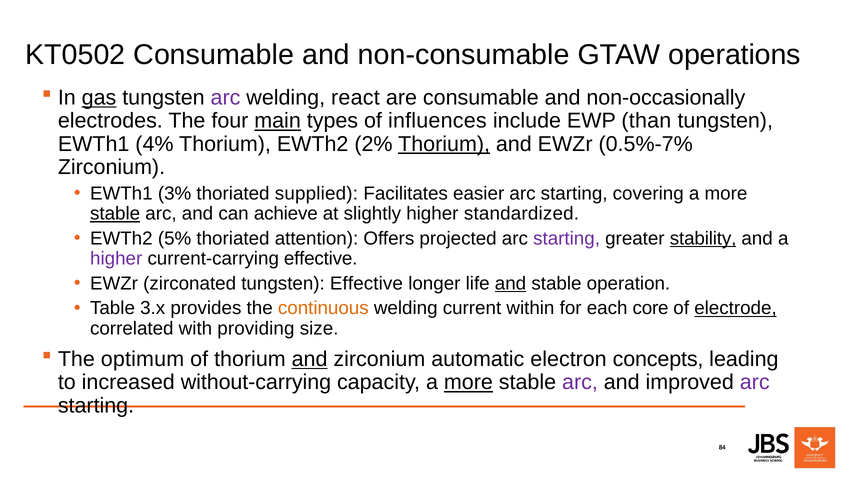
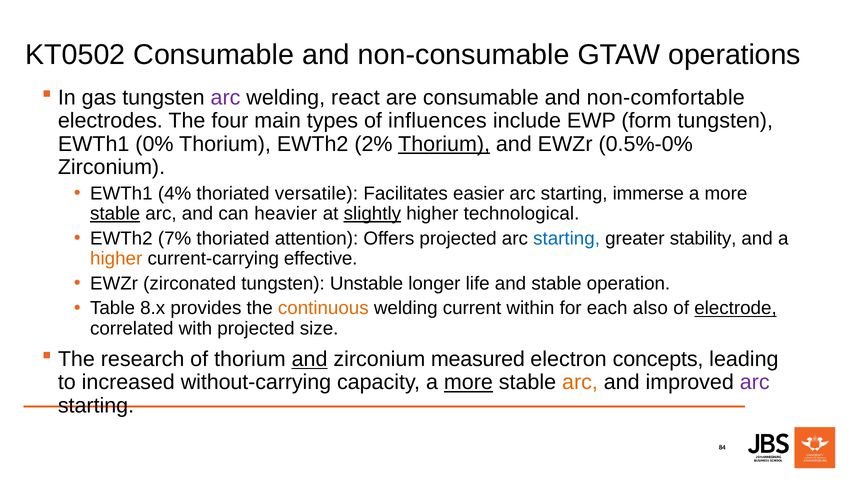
gas underline: present -> none
non-occasionally: non-occasionally -> non-comfortable
main underline: present -> none
than: than -> form
4%: 4% -> 0%
0.5%-7%: 0.5%-7% -> 0.5%-0%
3%: 3% -> 4%
supplied: supplied -> versatile
covering: covering -> immerse
achieve: achieve -> heavier
slightly underline: none -> present
standardized: standardized -> technological
5%: 5% -> 7%
starting at (567, 239) colour: purple -> blue
stability underline: present -> none
higher at (116, 259) colour: purple -> orange
tungsten Effective: Effective -> Unstable
and at (511, 284) underline: present -> none
3.x: 3.x -> 8.x
core: core -> also
with providing: providing -> projected
optimum: optimum -> research
automatic: automatic -> measured
arc at (580, 383) colour: purple -> orange
